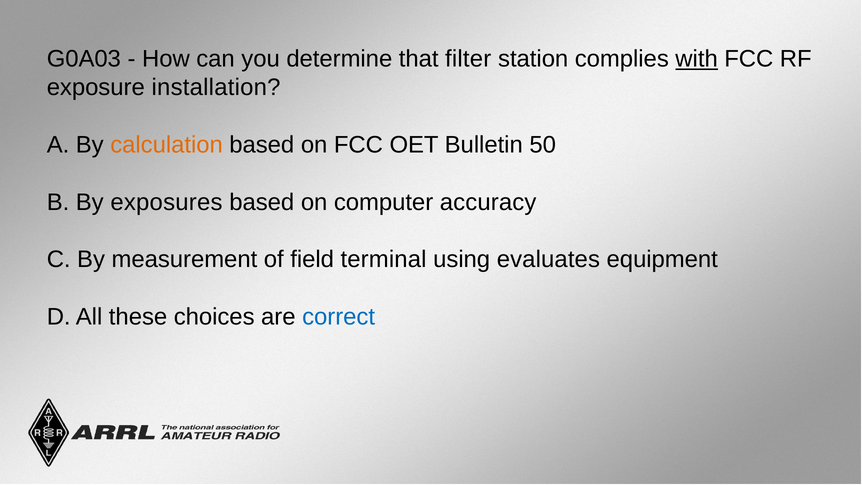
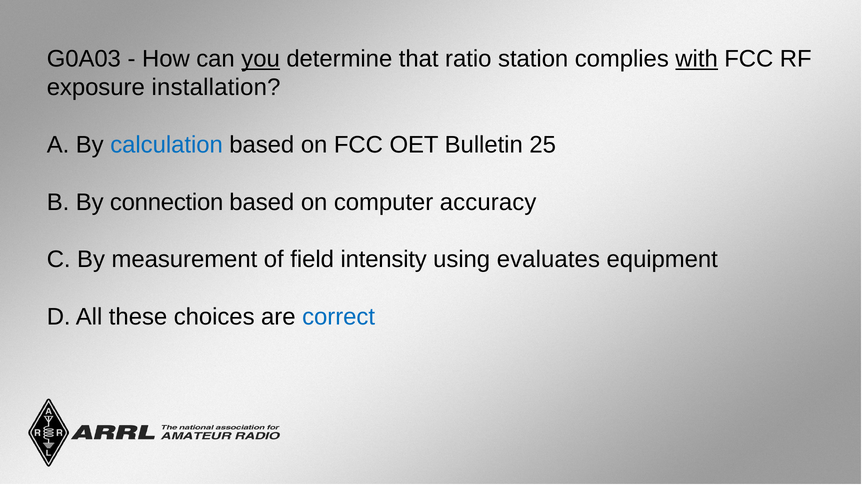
you underline: none -> present
filter: filter -> ratio
calculation colour: orange -> blue
50: 50 -> 25
exposures: exposures -> connection
terminal: terminal -> intensity
